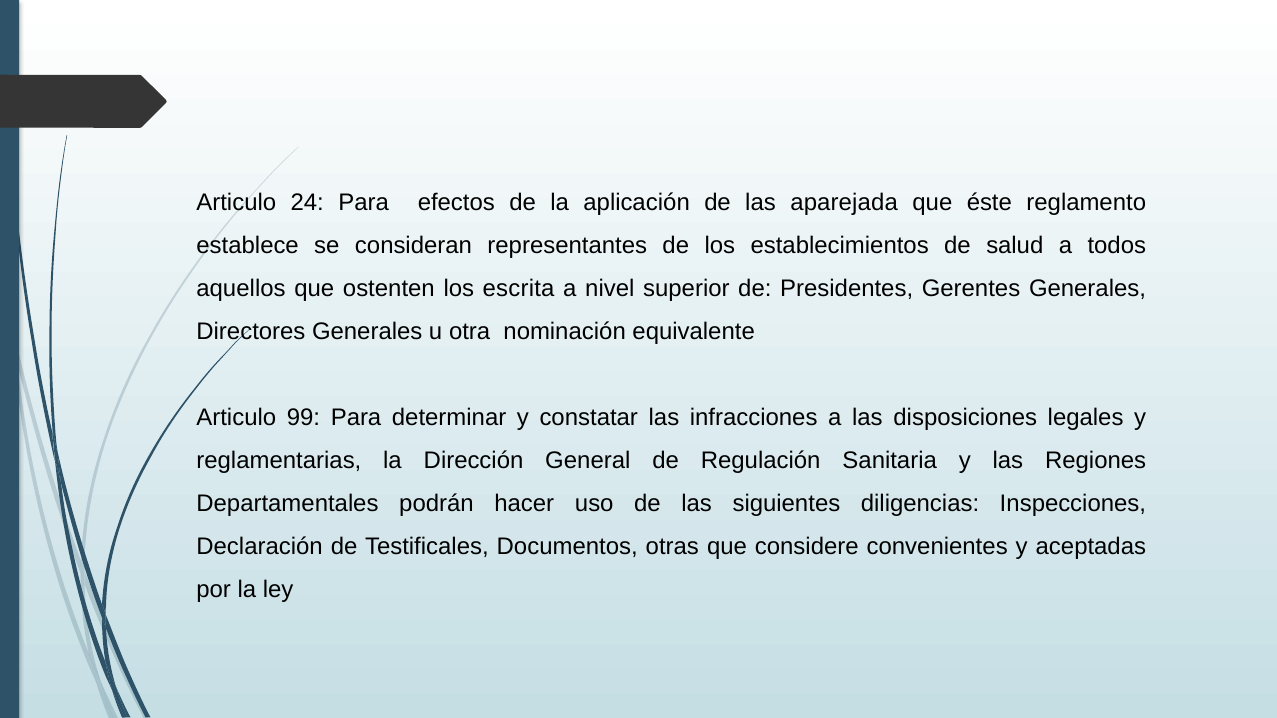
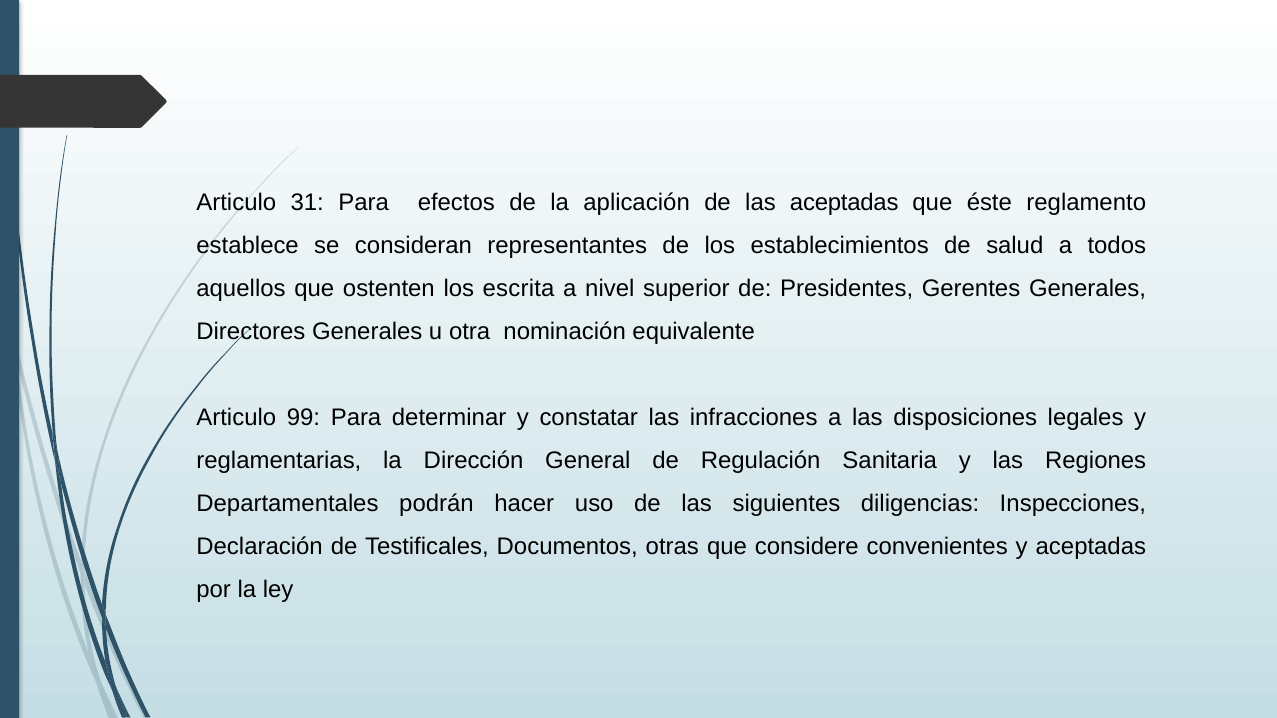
24: 24 -> 31
las aparejada: aparejada -> aceptadas
